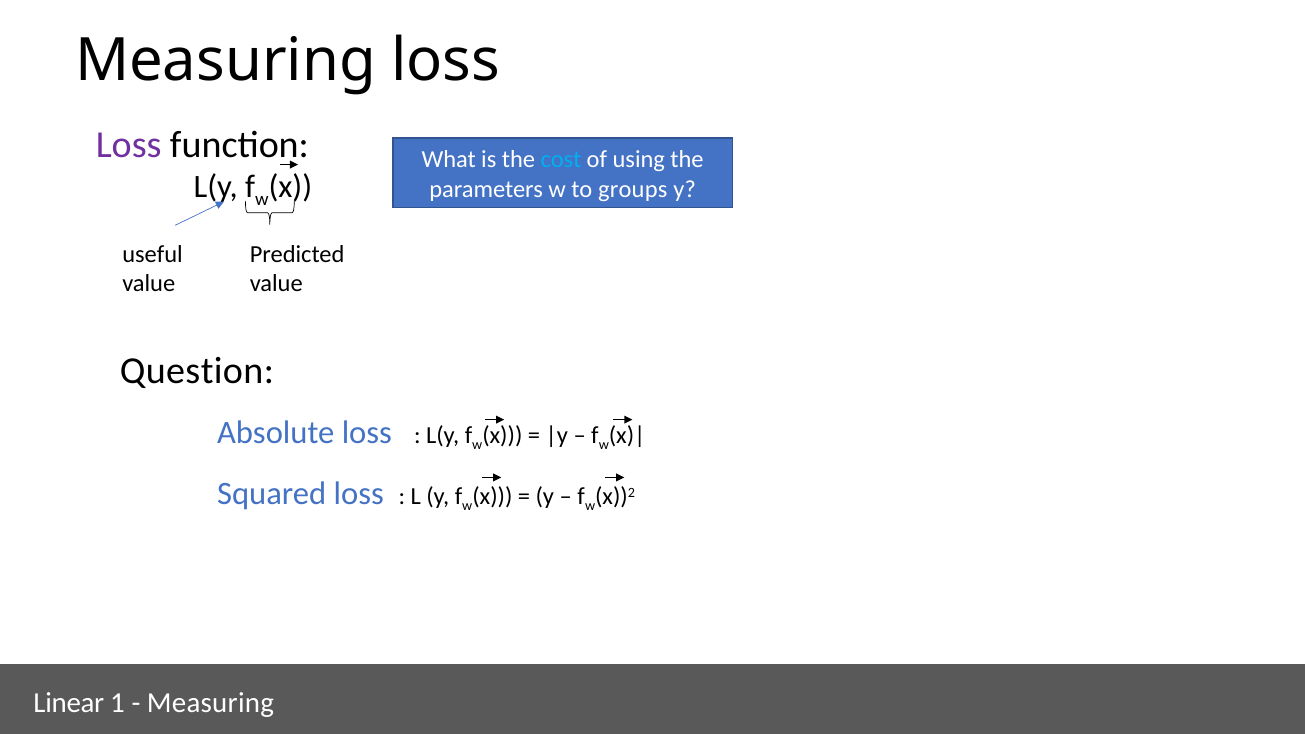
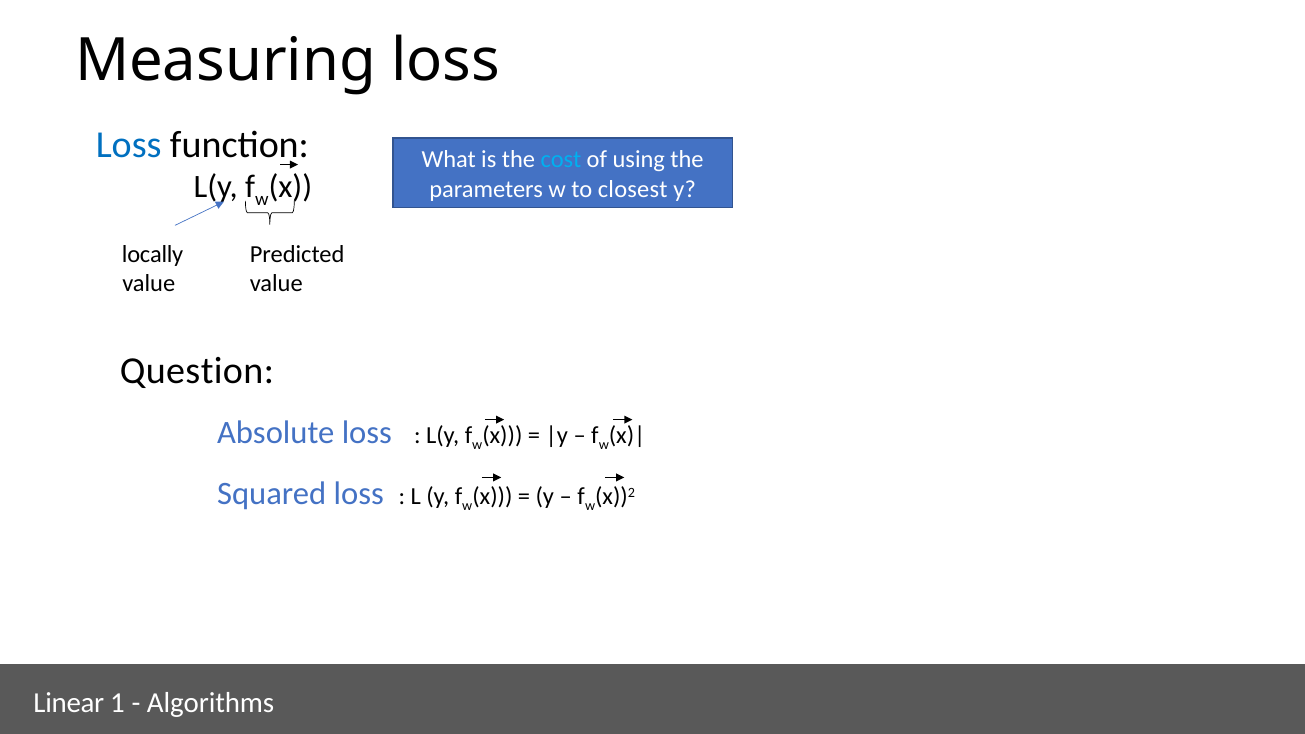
Loss at (129, 145) colour: purple -> blue
groups: groups -> closest
useful: useful -> locally
Measuring at (210, 703): Measuring -> Algorithms
